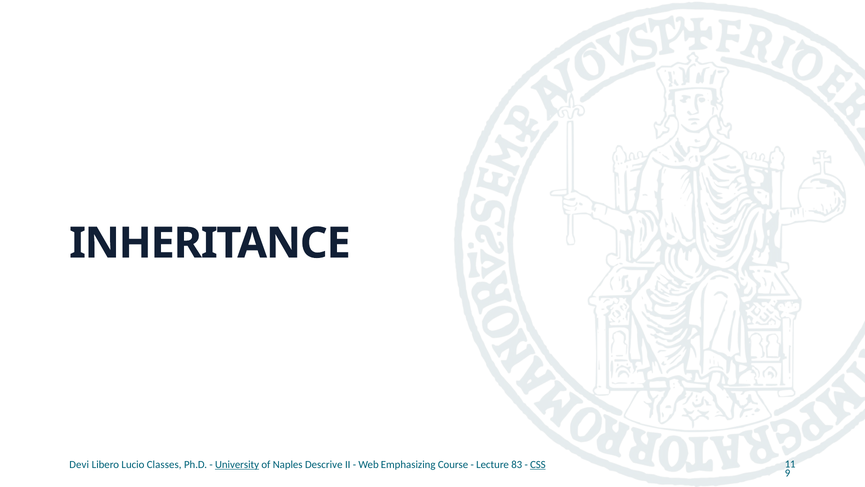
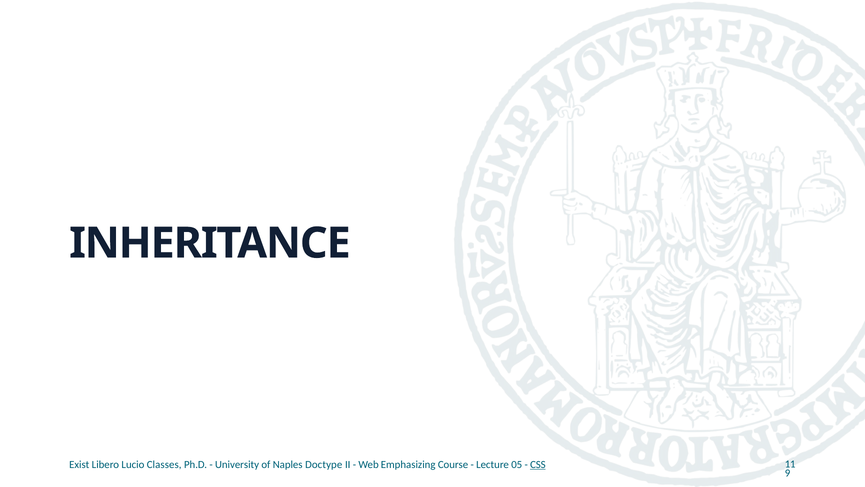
Devi: Devi -> Exist
University underline: present -> none
Descrive: Descrive -> Doctype
83: 83 -> 05
